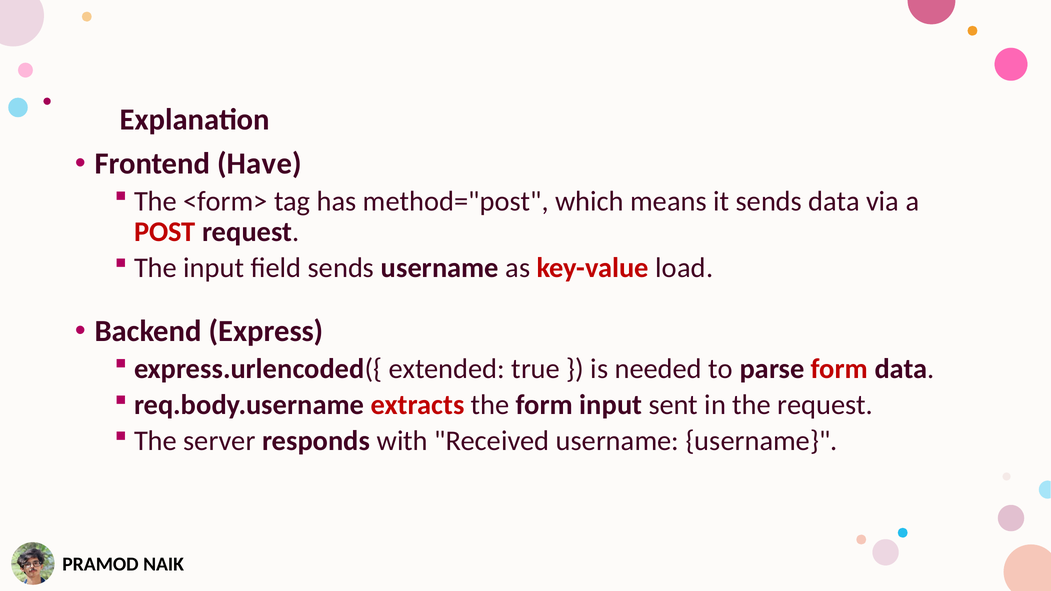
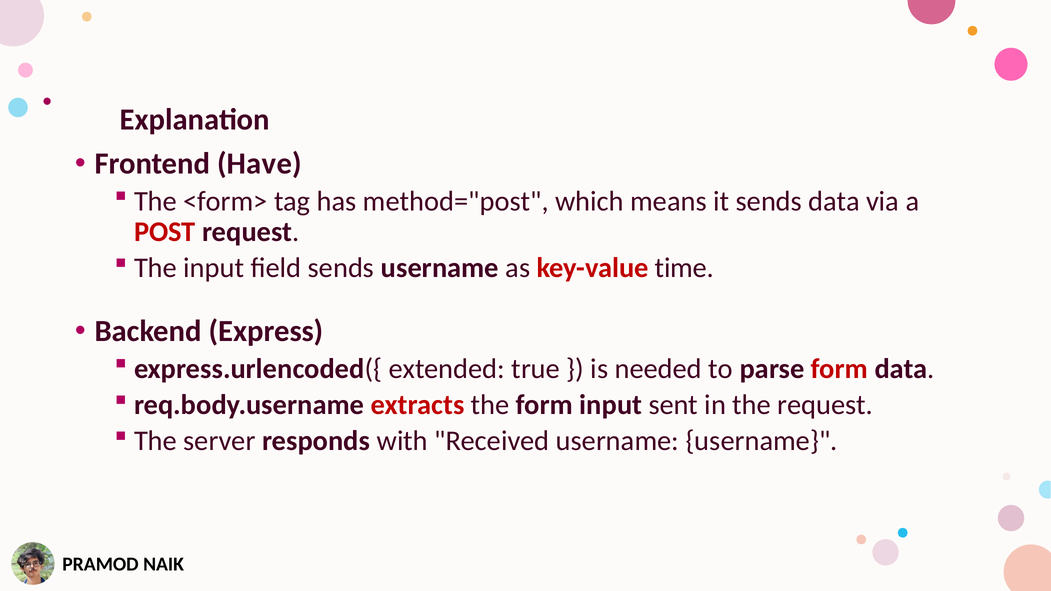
load: load -> time
